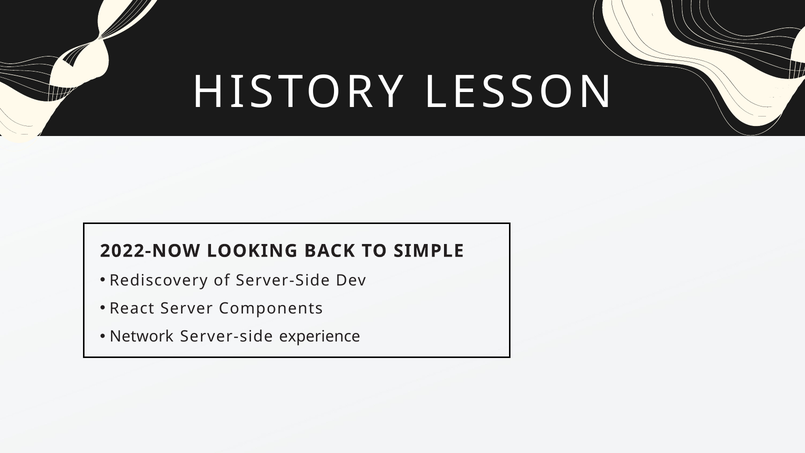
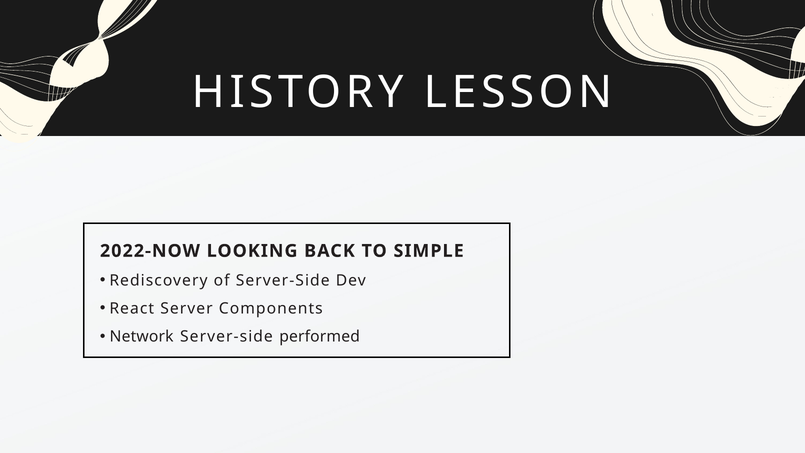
experience: experience -> performed
